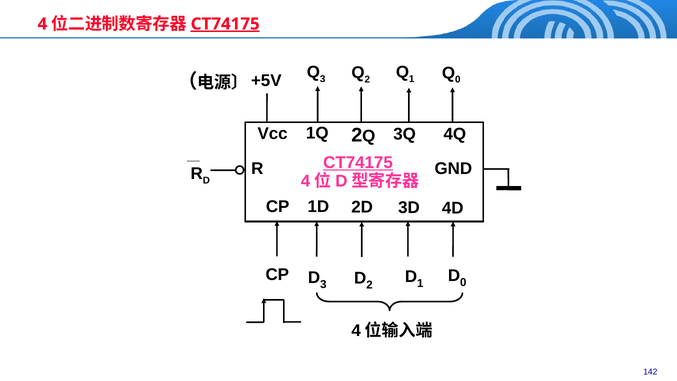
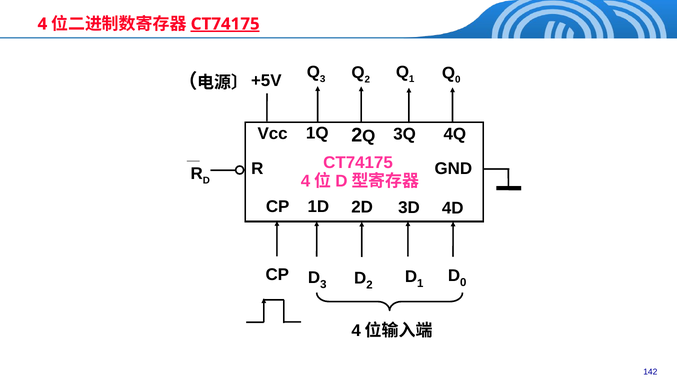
CT74175 at (358, 163) underline: present -> none
